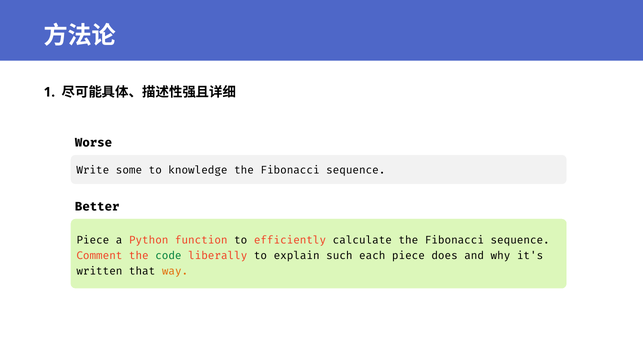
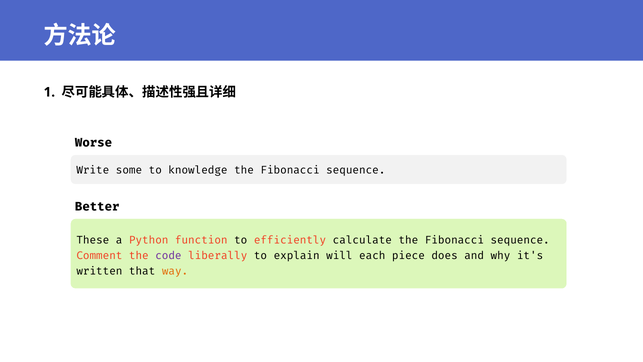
Piece at (93, 240): Piece -> These
code colour: green -> purple
such: such -> will
